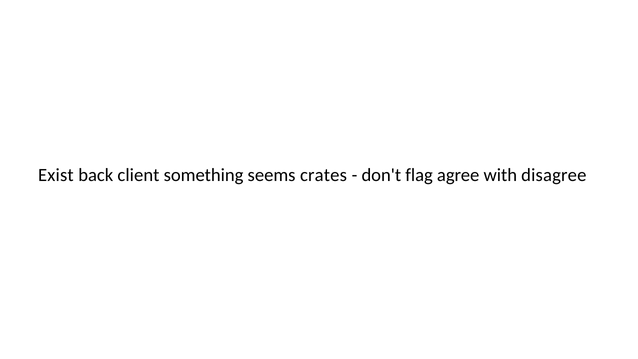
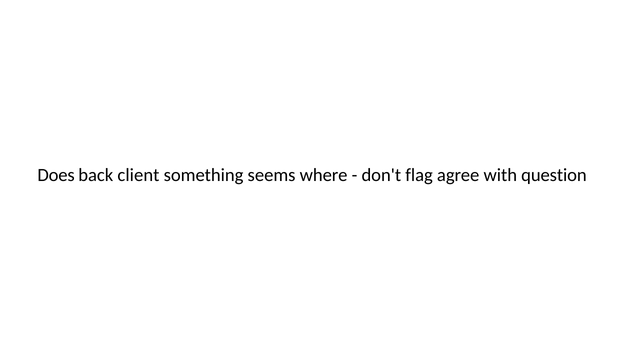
Exist: Exist -> Does
crates: crates -> where
disagree: disagree -> question
